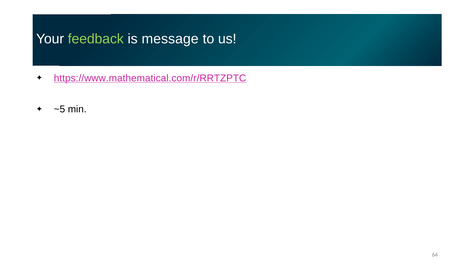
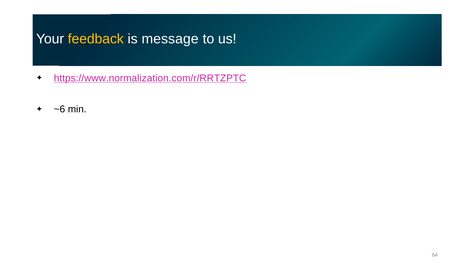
feedback colour: light green -> yellow
https://www.mathematical.com/r/RRTZPTC: https://www.mathematical.com/r/RRTZPTC -> https://www.normalization.com/r/RRTZPTC
~5: ~5 -> ~6
